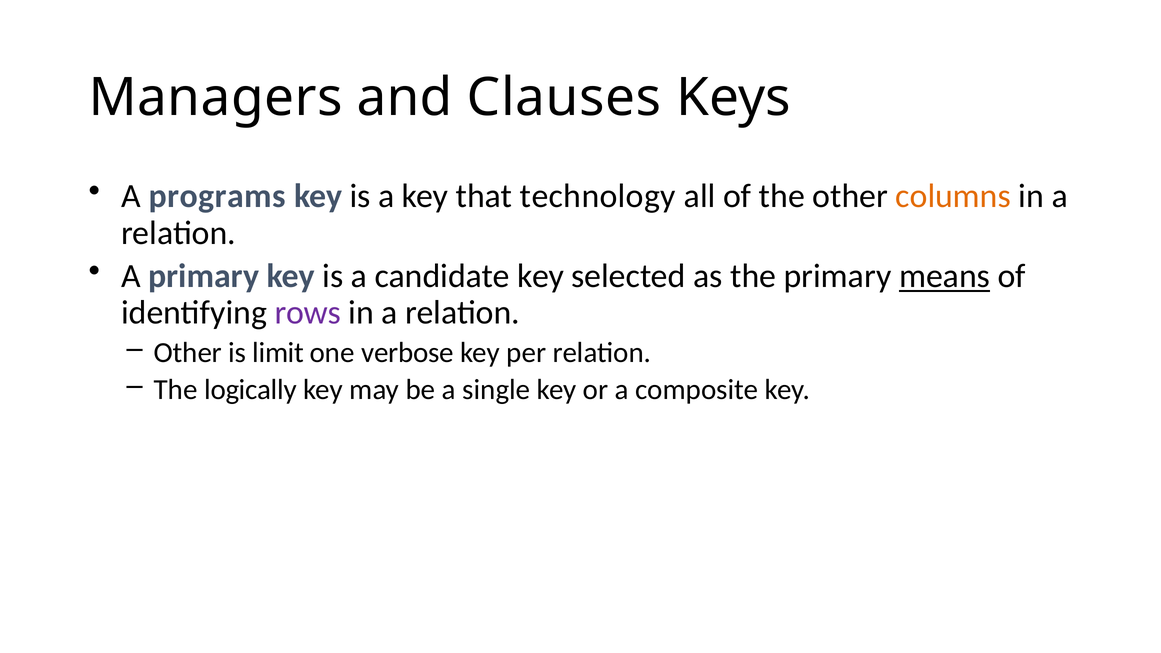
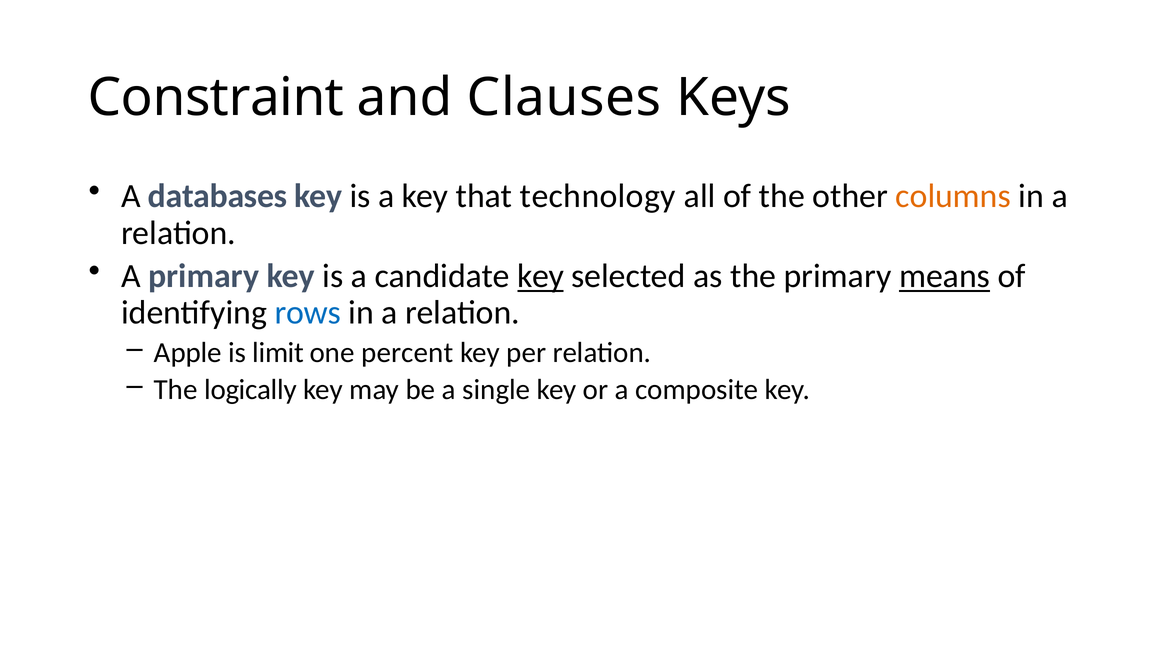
Managers: Managers -> Constraint
programs: programs -> databases
key at (540, 276) underline: none -> present
rows colour: purple -> blue
Other at (188, 353): Other -> Apple
verbose: verbose -> percent
